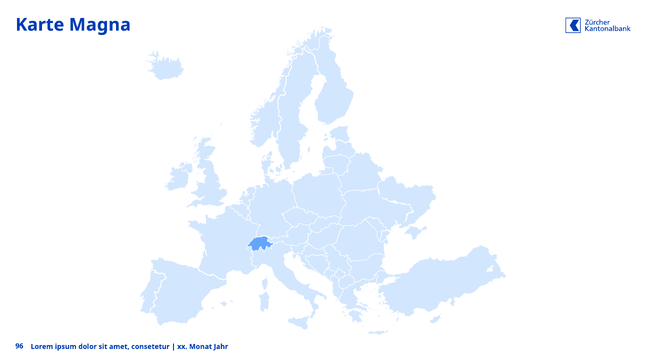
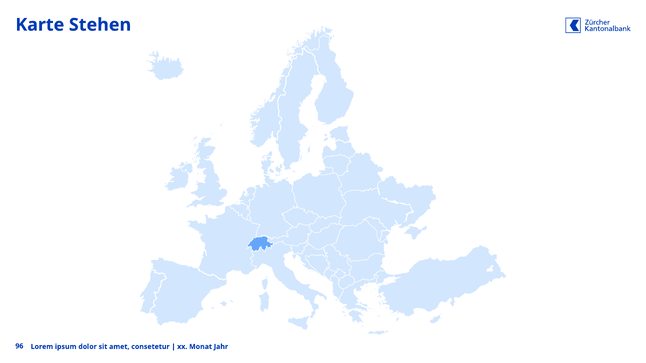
Magna: Magna -> Stehen
